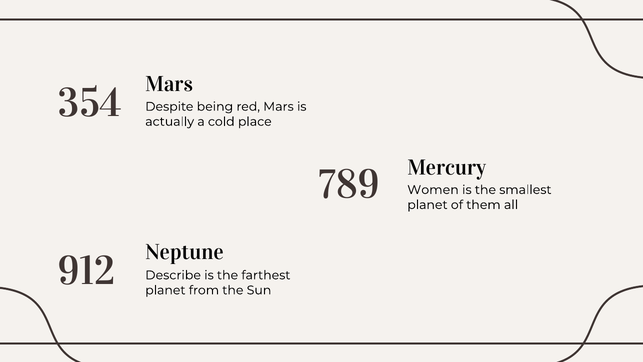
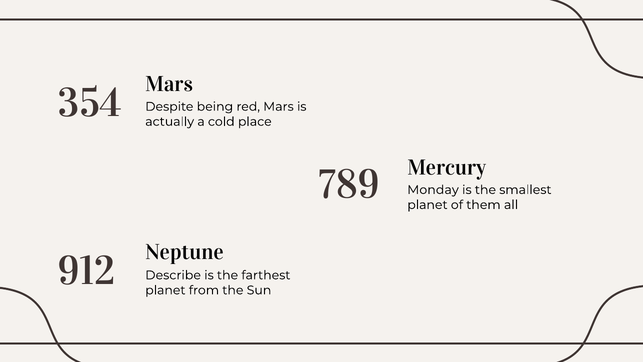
Women: Women -> Monday
